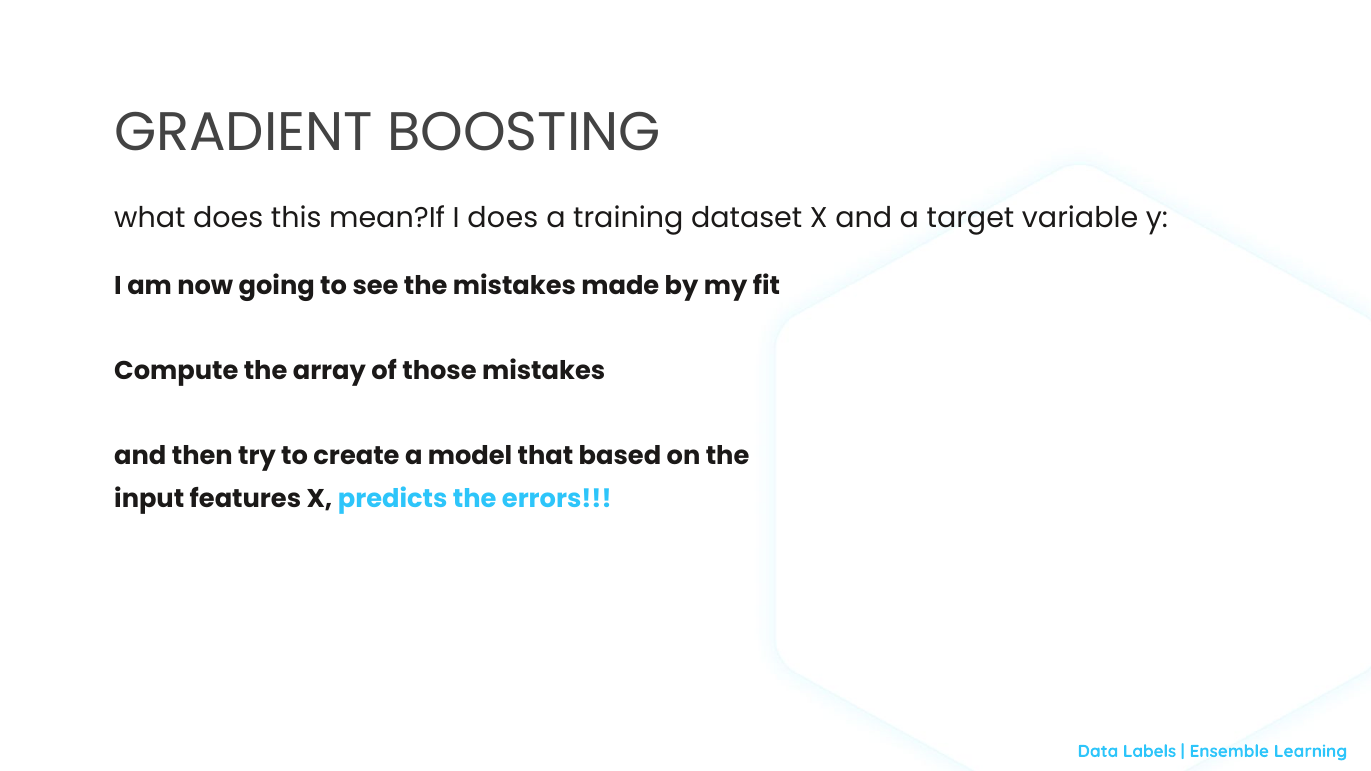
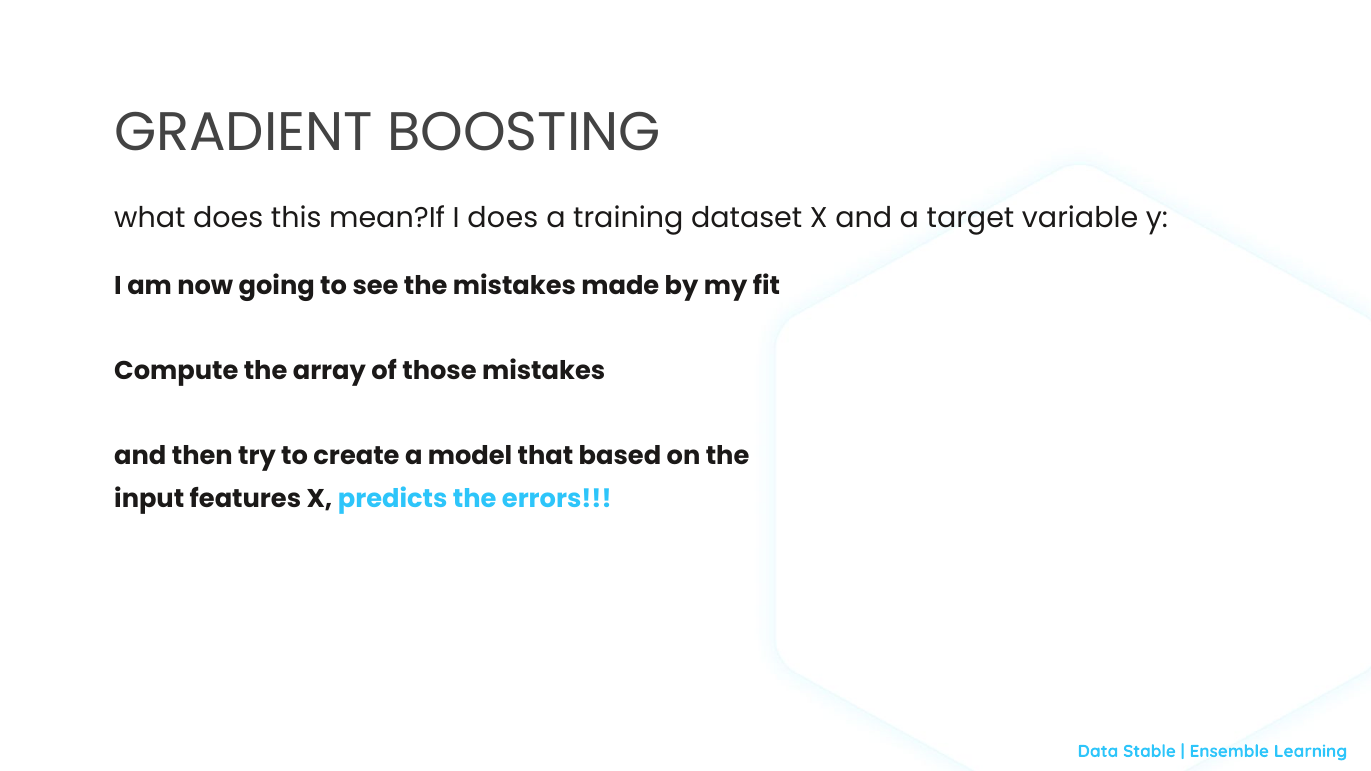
Labels: Labels -> Stable
